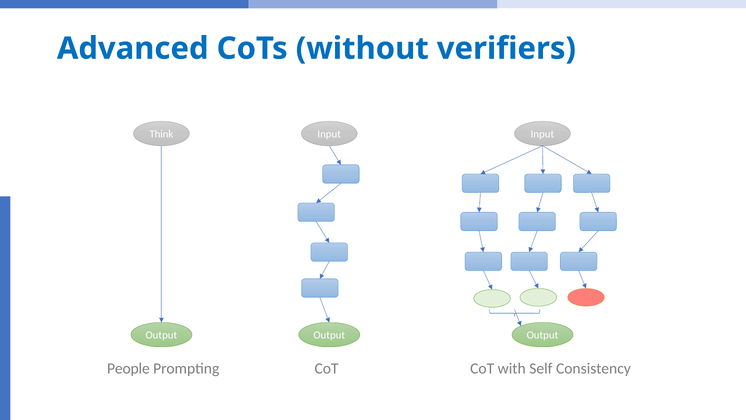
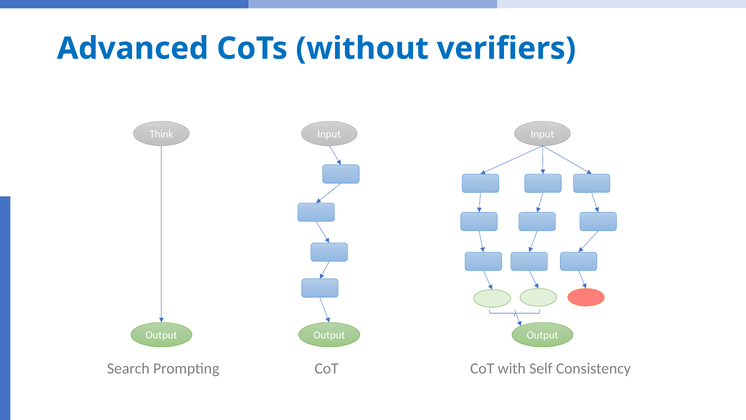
People: People -> Search
